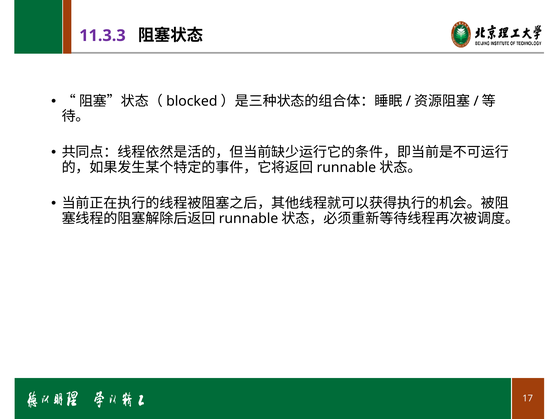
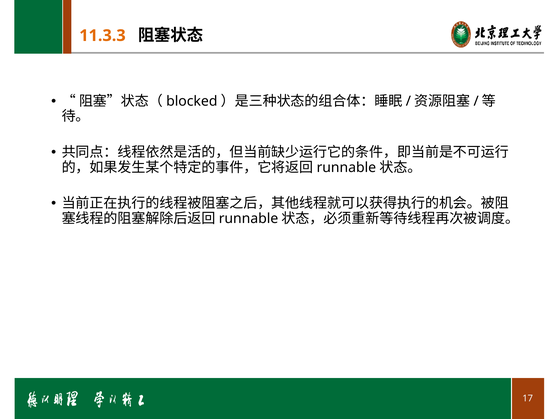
11.3.3 colour: purple -> orange
